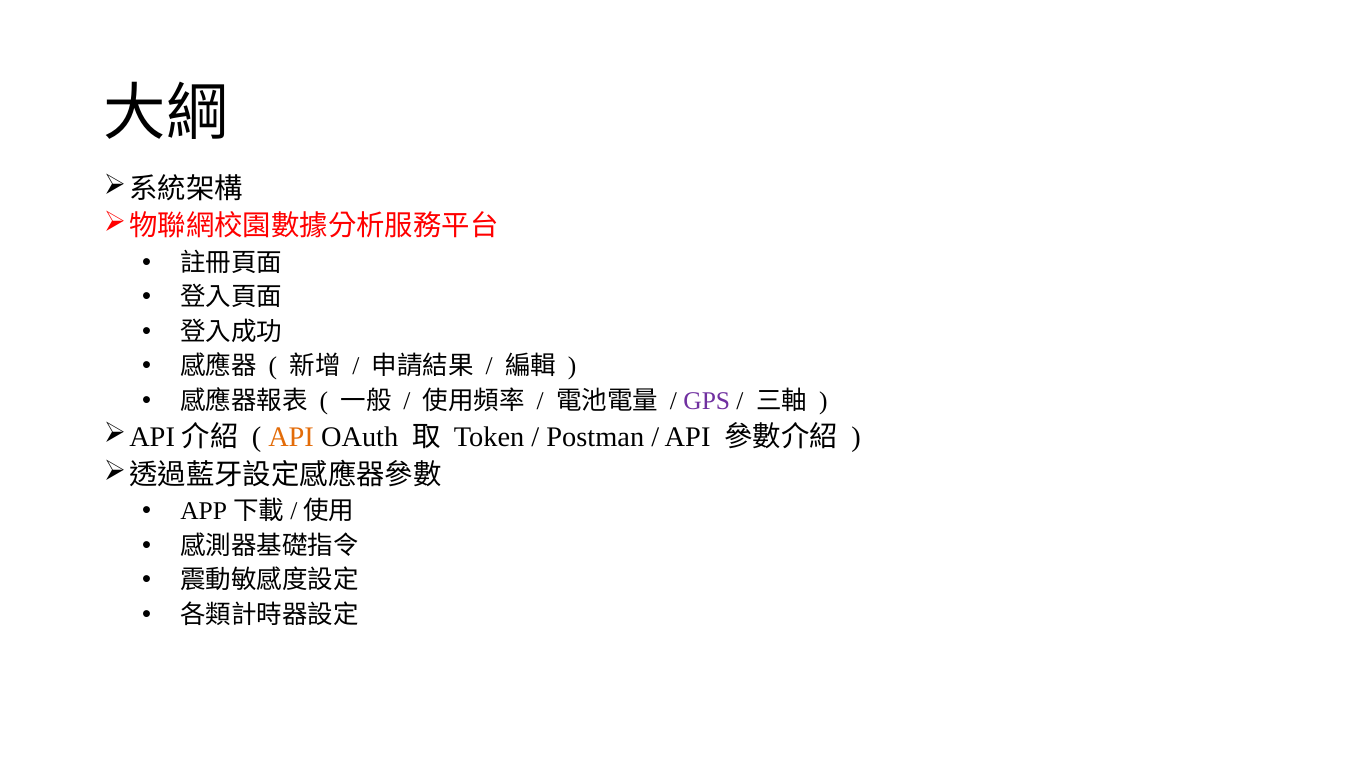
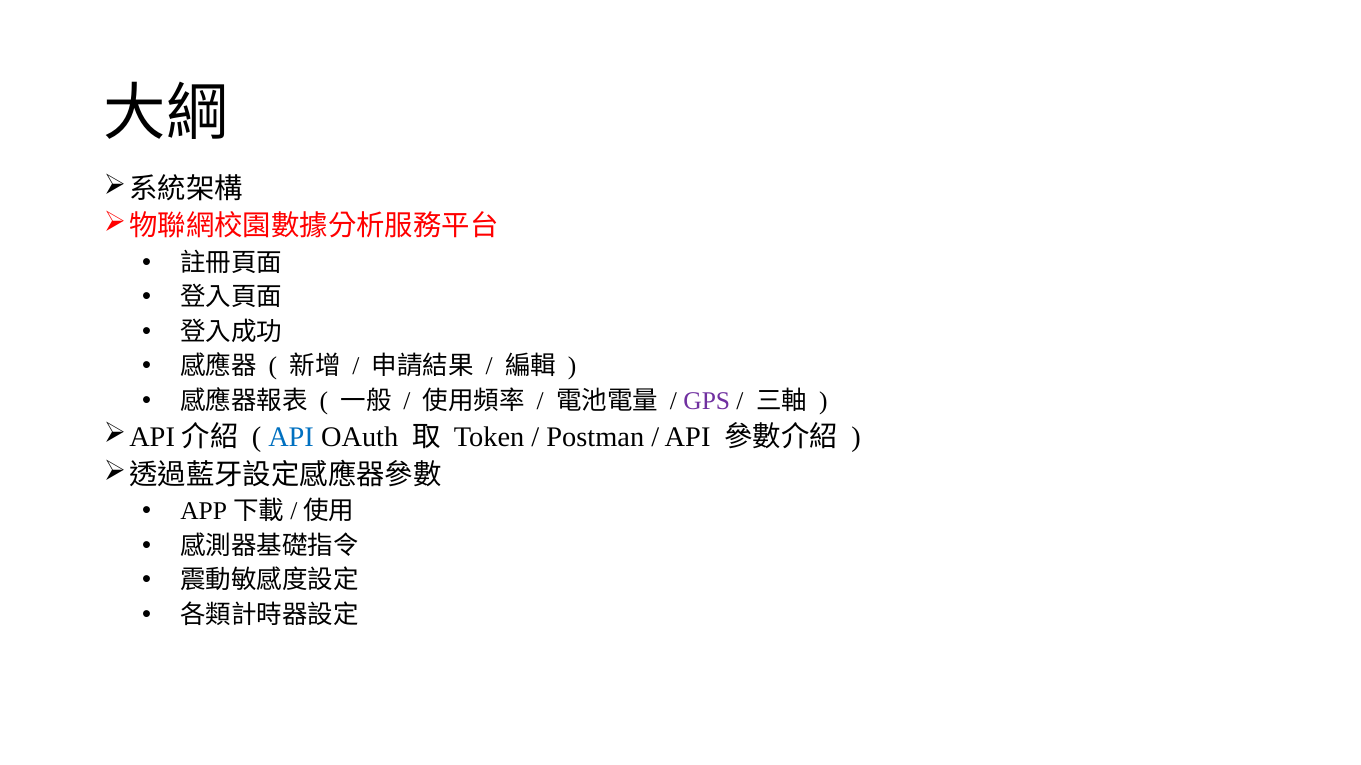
API at (291, 438) colour: orange -> blue
